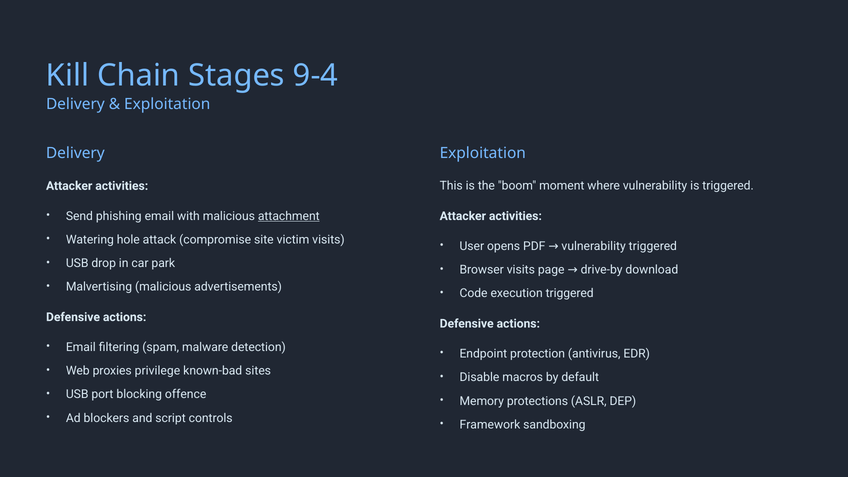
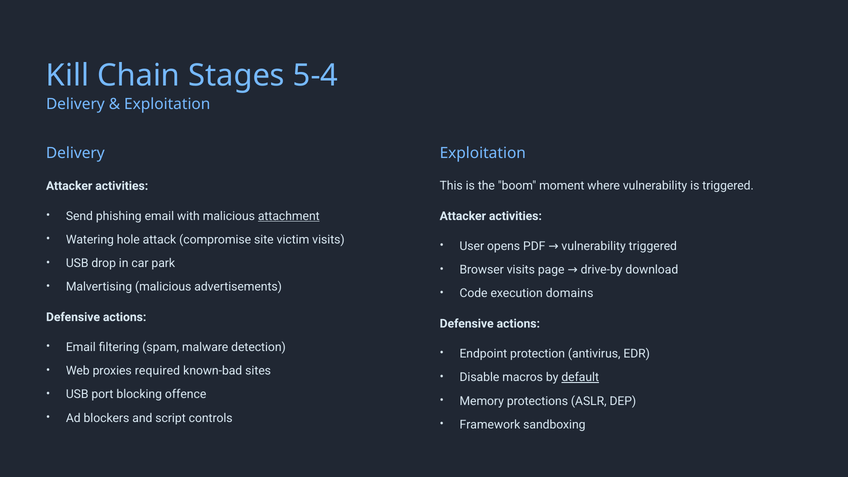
9-4: 9-4 -> 5-4
execution triggered: triggered -> domains
privilege: privilege -> required
default underline: none -> present
